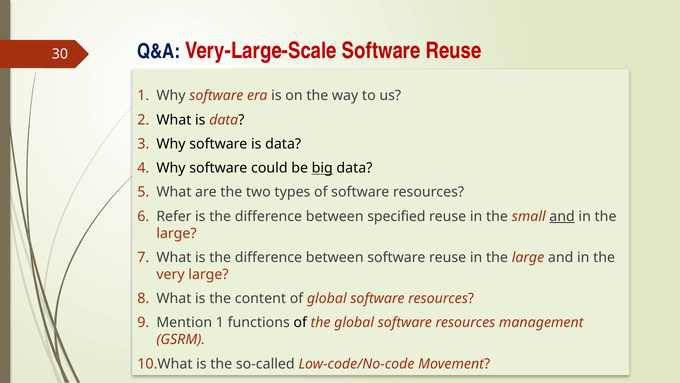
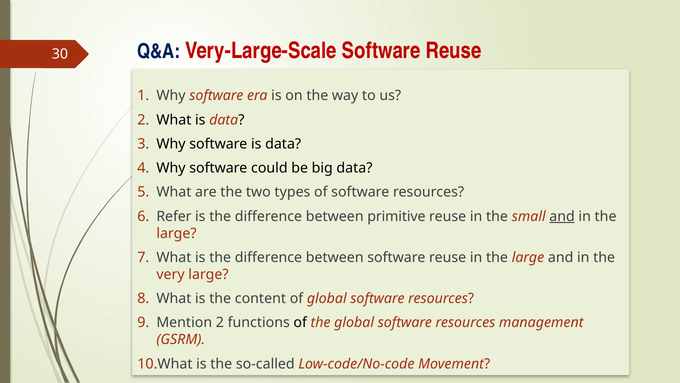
big underline: present -> none
specified: specified -> primitive
Mention 1: 1 -> 2
